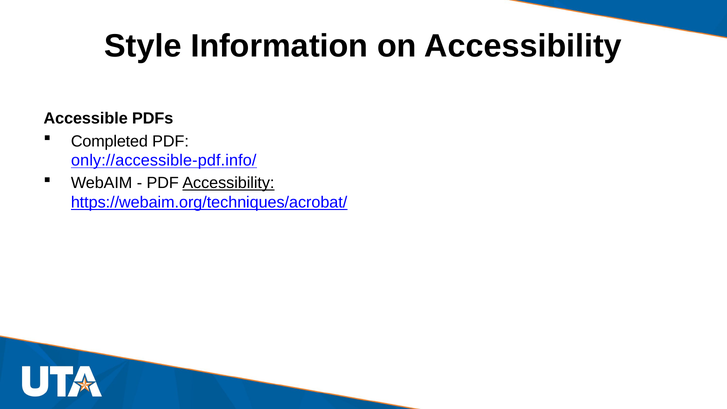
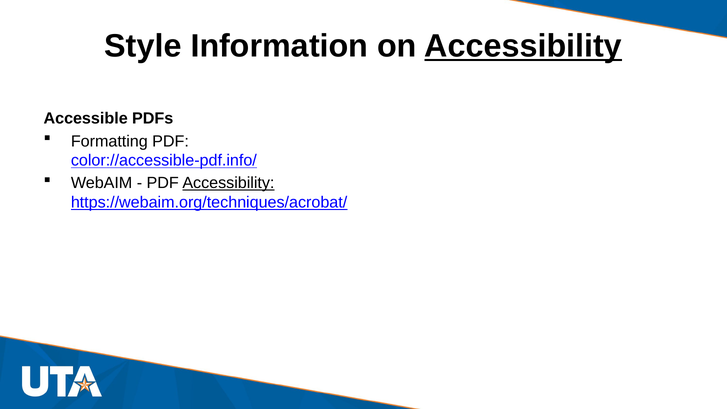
Accessibility at (523, 46) underline: none -> present
Completed: Completed -> Formatting
only://accessible-pdf.info/: only://accessible-pdf.info/ -> color://accessible-pdf.info/
